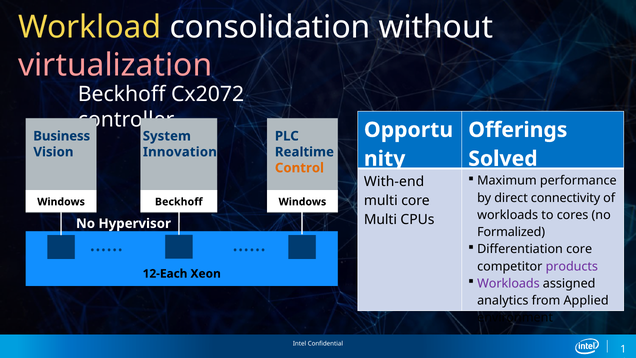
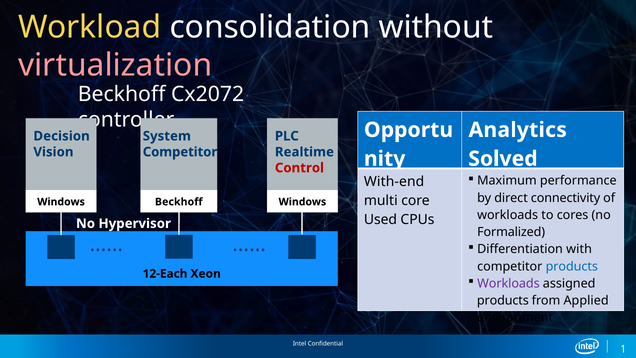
Offerings: Offerings -> Analytics
Business: Business -> Decision
Innovation at (180, 152): Innovation -> Competitor
Control colour: orange -> red
Multi at (380, 220): Multi -> Used
Differentiation core: core -> with
products at (572, 266) colour: purple -> blue
analytics at (503, 300): analytics -> products
